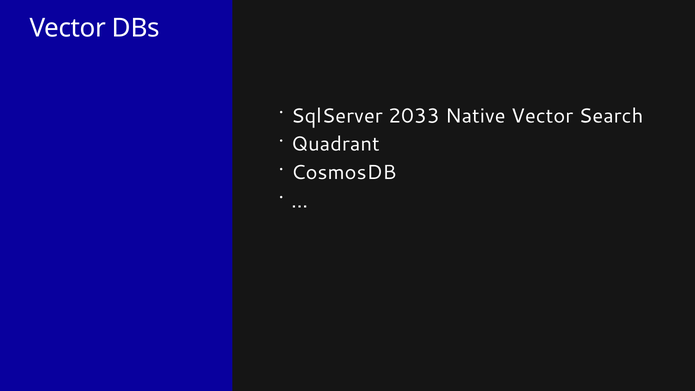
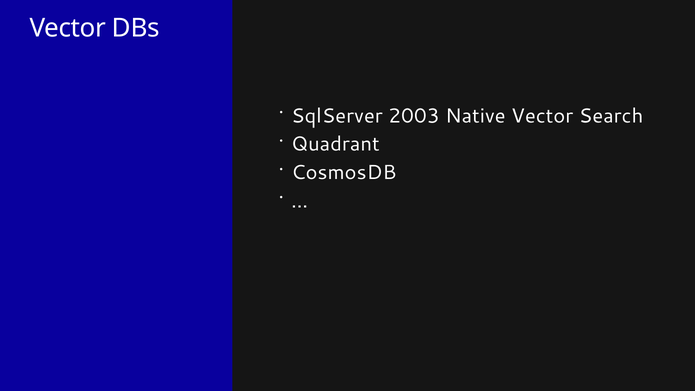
2033: 2033 -> 2003
